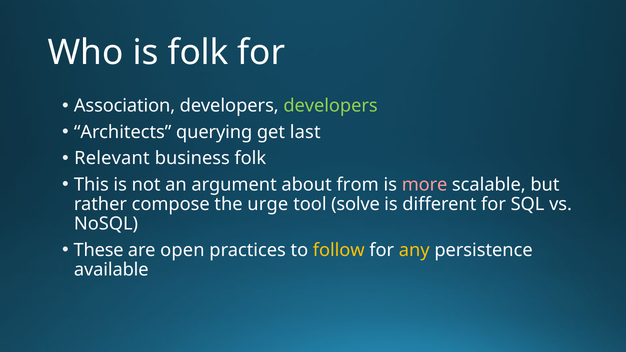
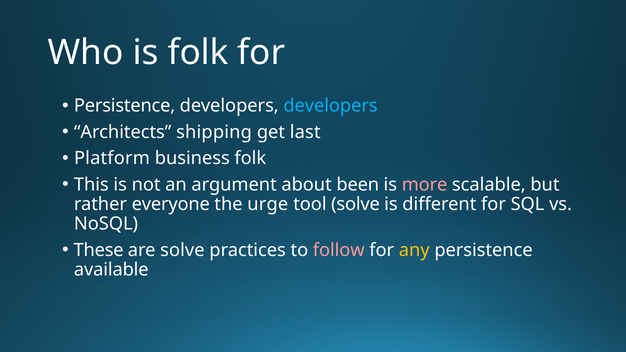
Association at (125, 106): Association -> Persistence
developers at (331, 106) colour: light green -> light blue
querying: querying -> shipping
Relevant: Relevant -> Platform
from: from -> been
compose: compose -> everyone
are open: open -> solve
follow colour: yellow -> pink
